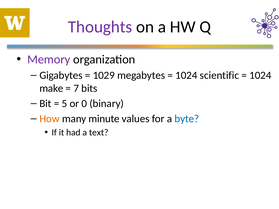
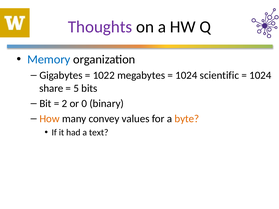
Memory colour: purple -> blue
1029: 1029 -> 1022
make: make -> share
7: 7 -> 5
5: 5 -> 2
minute: minute -> convey
byte colour: blue -> orange
